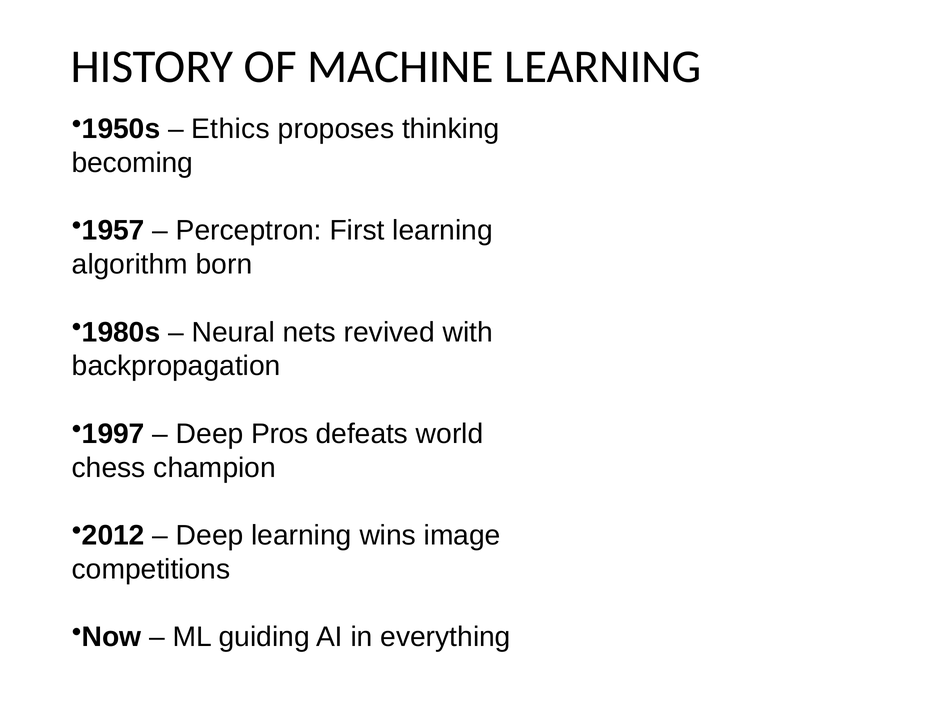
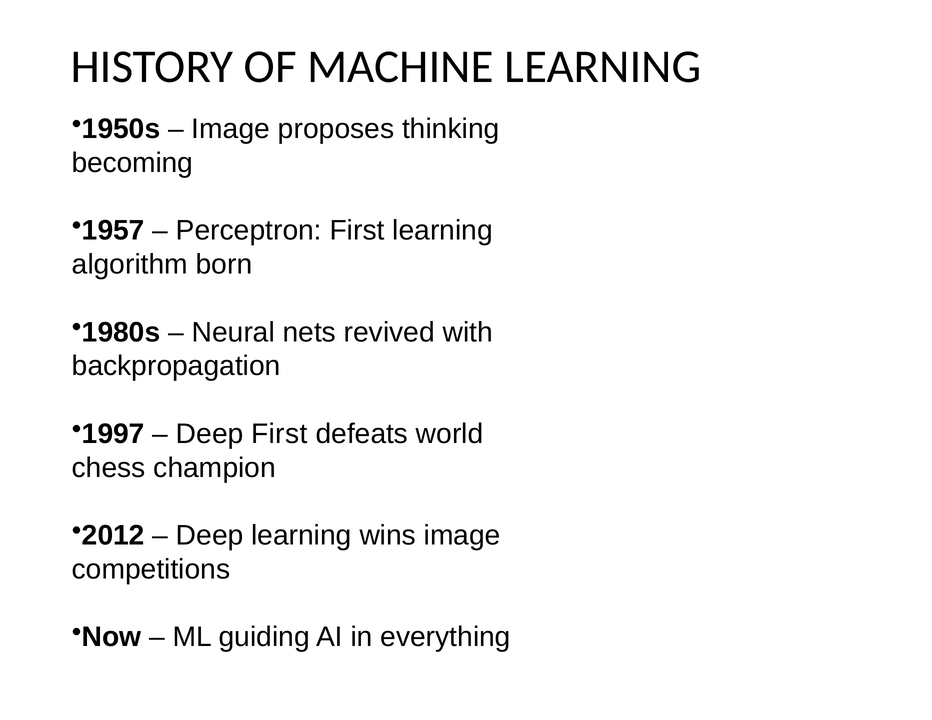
Ethics at (231, 129): Ethics -> Image
Deep Pros: Pros -> First
